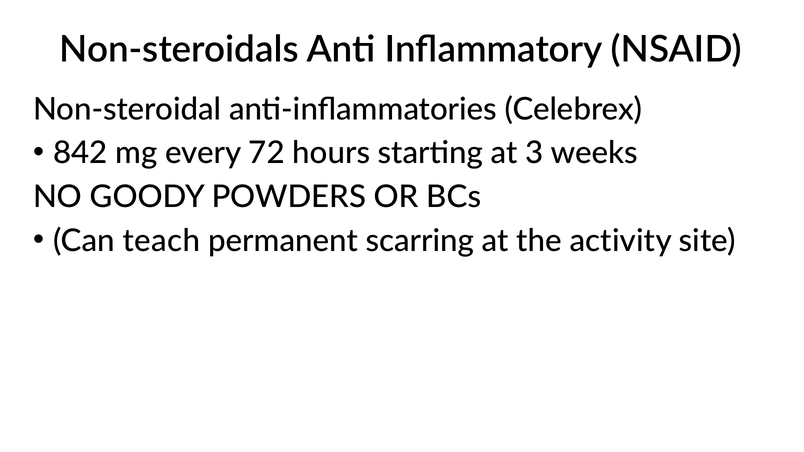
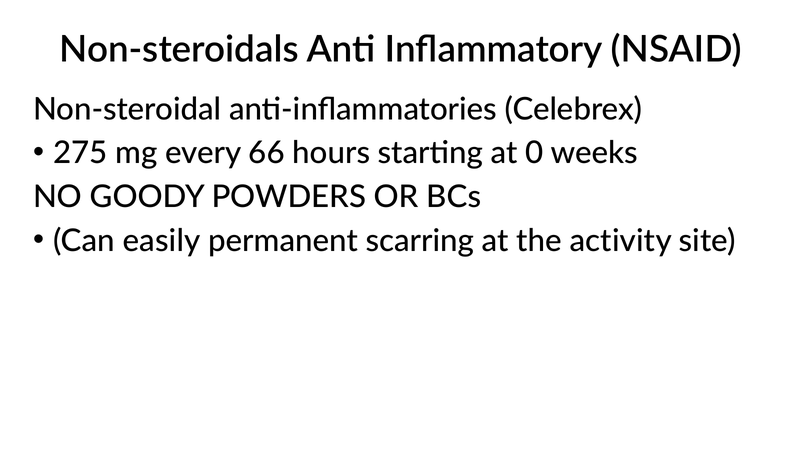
842: 842 -> 275
72: 72 -> 66
3: 3 -> 0
teach: teach -> easily
